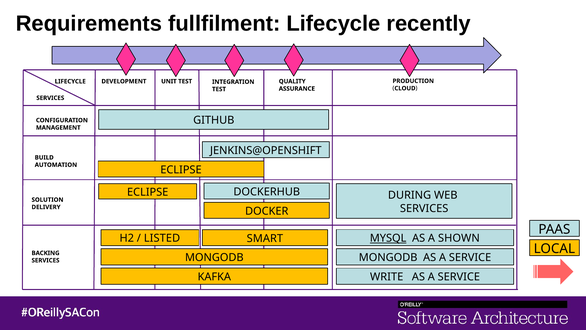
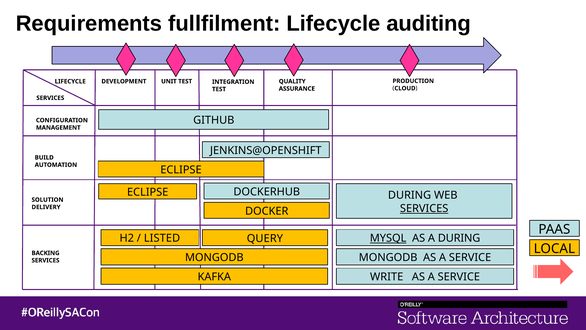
recently: recently -> auditing
SERVICES at (424, 208) underline: none -> present
SMART: SMART -> QUERY
A SHOWN: SHOWN -> DURING
